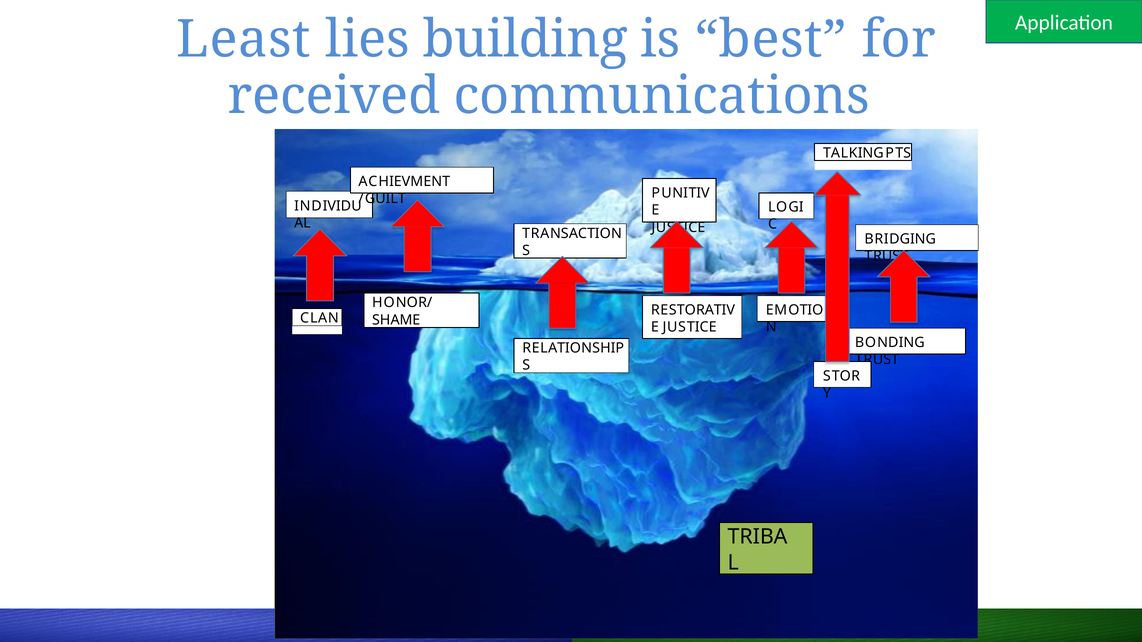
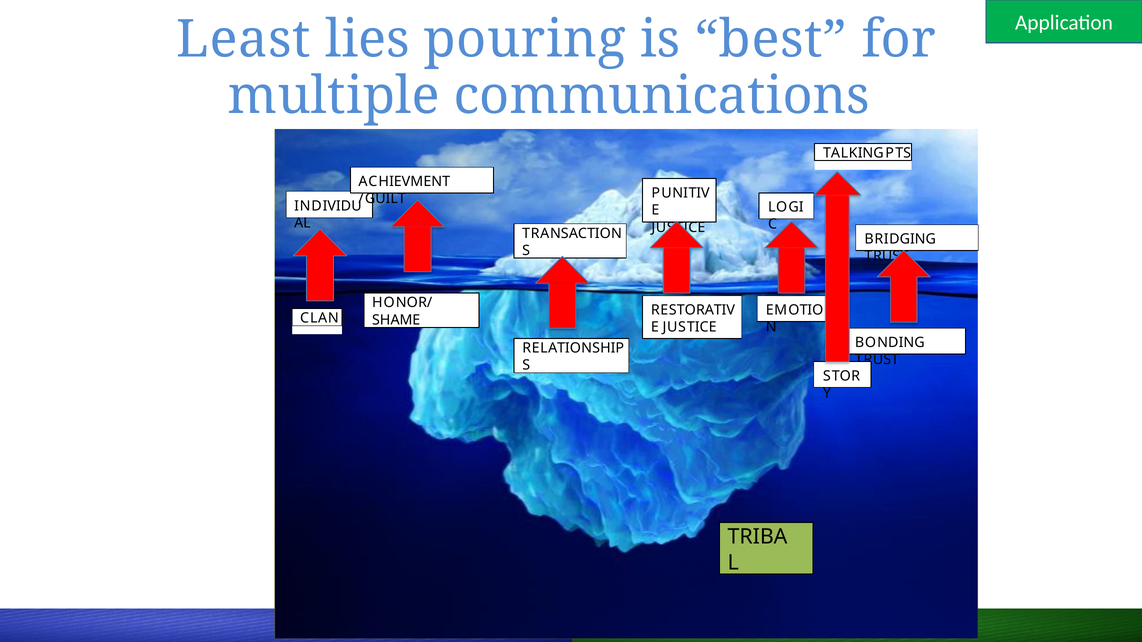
building: building -> pouring
received: received -> multiple
